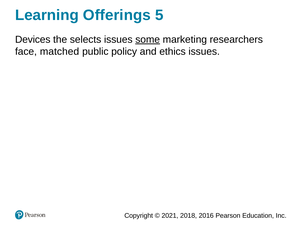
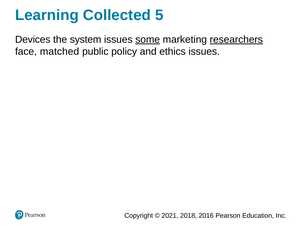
Offerings: Offerings -> Collected
selects: selects -> system
researchers underline: none -> present
